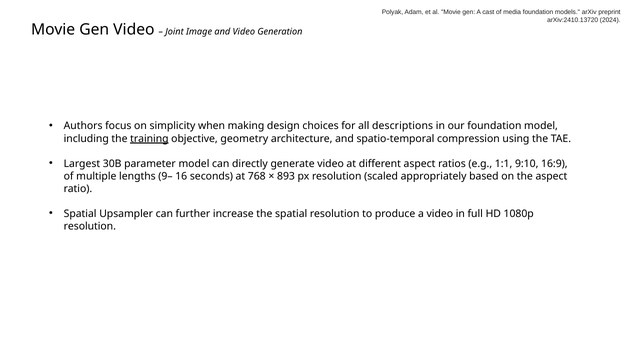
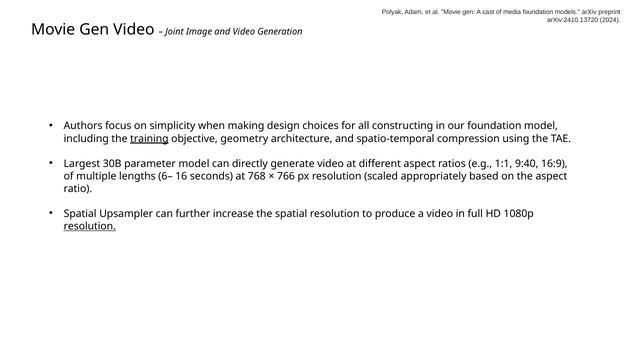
descriptions: descriptions -> constructing
9:10: 9:10 -> 9:40
9–: 9– -> 6–
893: 893 -> 766
resolution at (90, 226) underline: none -> present
